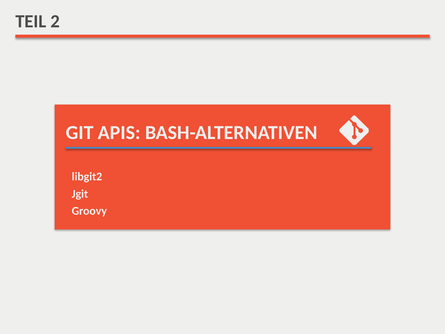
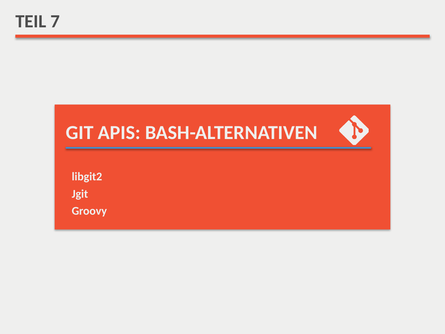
2: 2 -> 7
